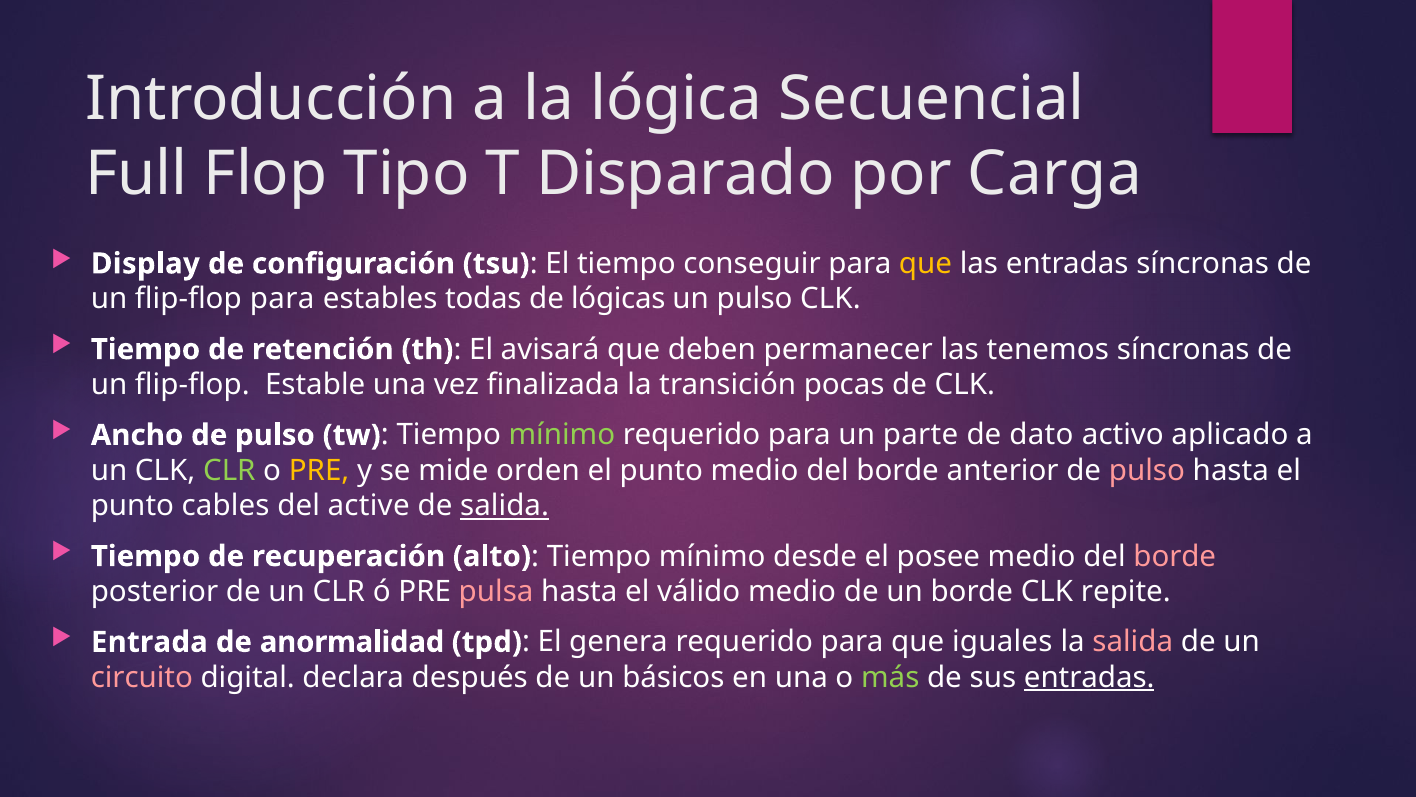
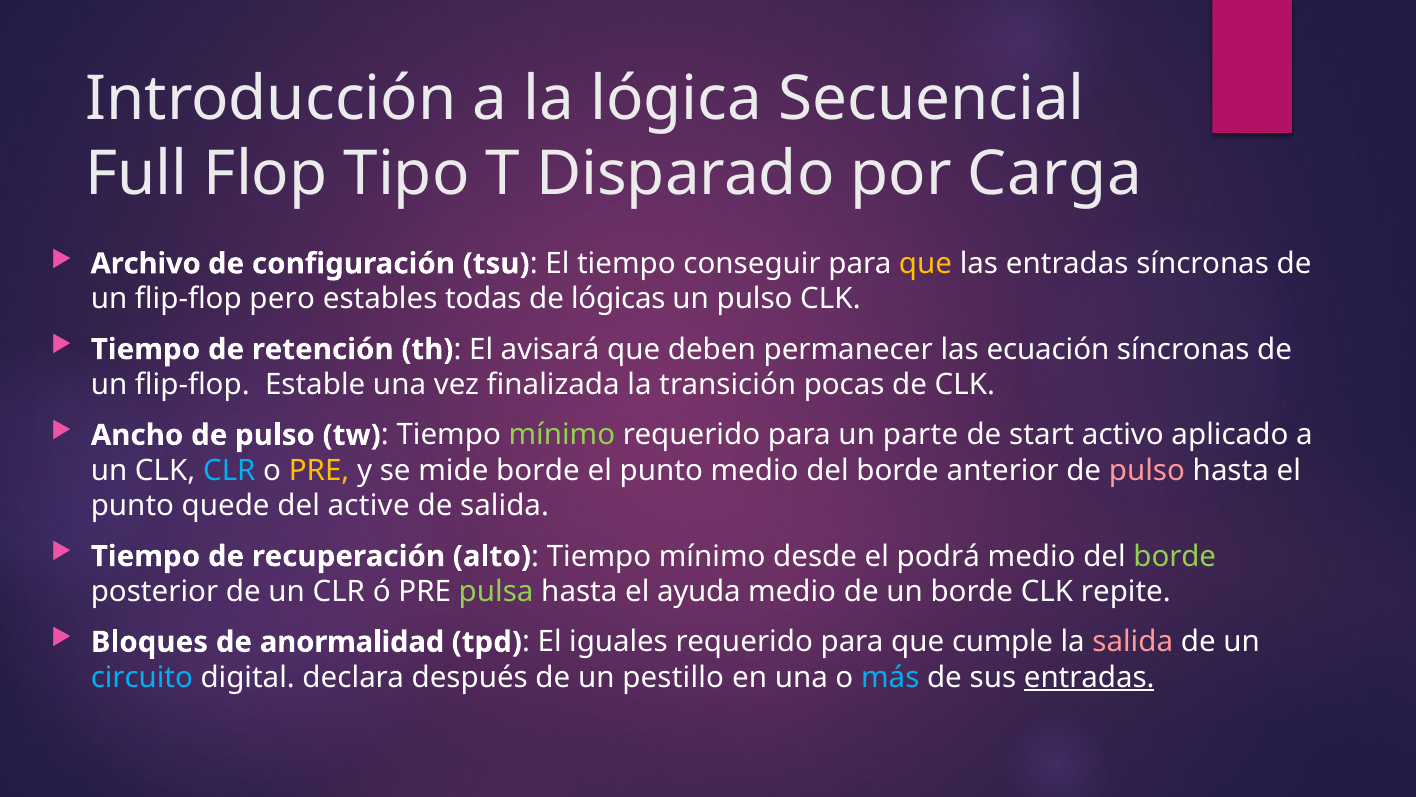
Display: Display -> Archivo
flip-flop para: para -> pero
tenemos: tenemos -> ecuación
dato: dato -> start
CLR at (229, 470) colour: light green -> light blue
mide orden: orden -> borde
cables: cables -> quede
salida at (505, 506) underline: present -> none
posee: posee -> podrá
borde at (1175, 556) colour: pink -> light green
pulsa colour: pink -> light green
válido: válido -> ayuda
Entrada: Entrada -> Bloques
genera: genera -> iguales
iguales: iguales -> cumple
circuito colour: pink -> light blue
básicos: básicos -> pestillo
más colour: light green -> light blue
